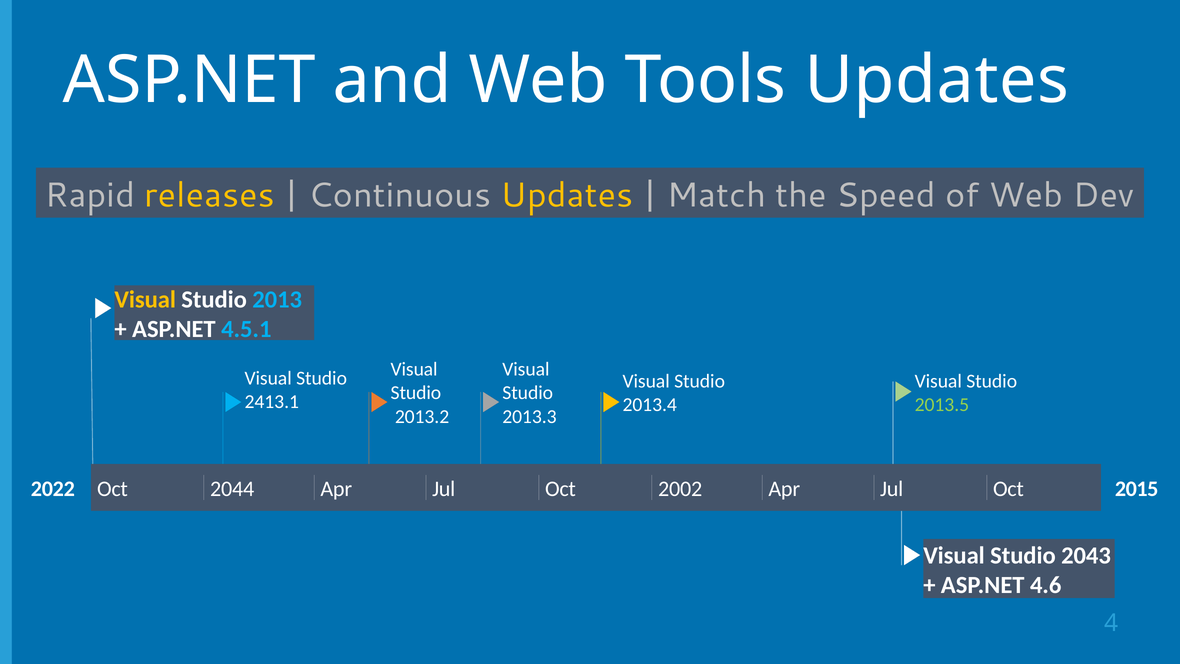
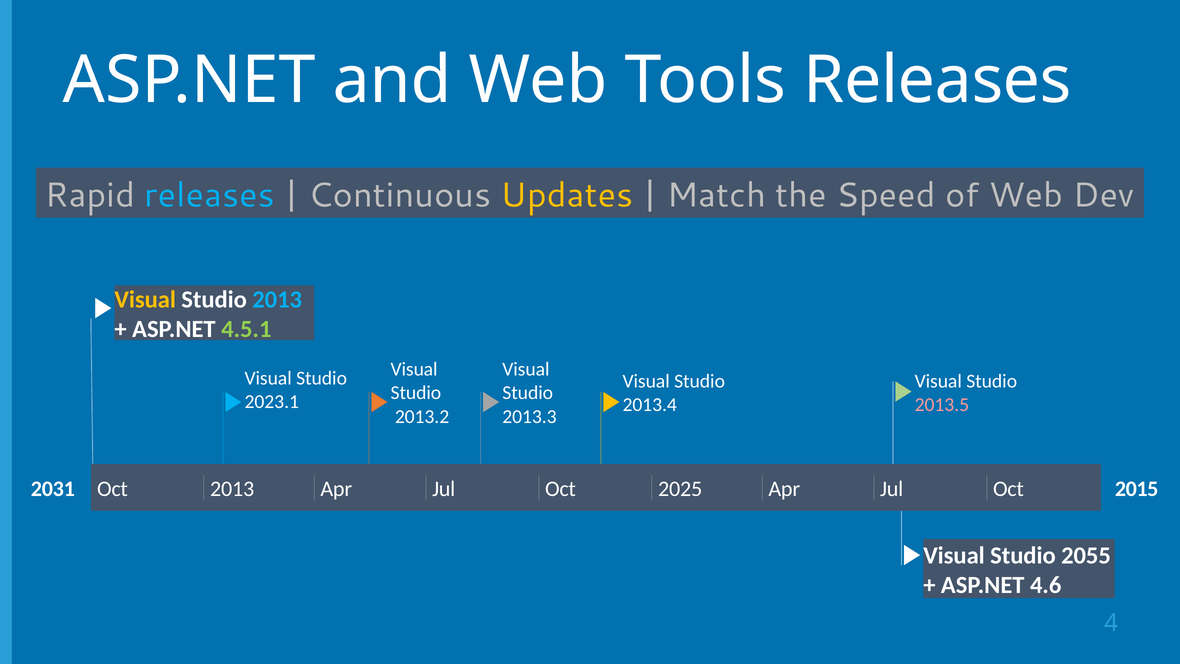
Tools Updates: Updates -> Releases
releases at (210, 195) colour: yellow -> light blue
4.5.1 colour: light blue -> light green
2413.1: 2413.1 -> 2023.1
2013.5 colour: light green -> pink
2022: 2022 -> 2031
Oct 2044: 2044 -> 2013
2002: 2002 -> 2025
2043: 2043 -> 2055
